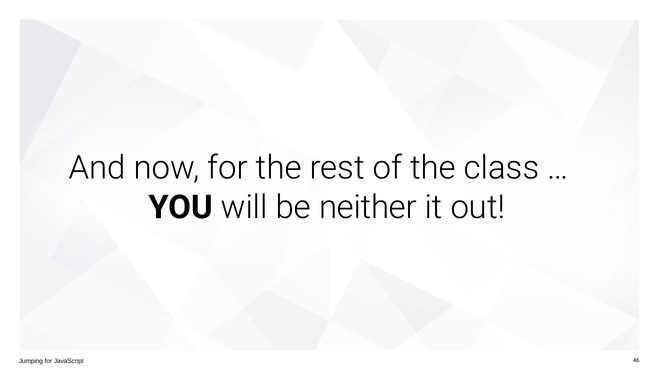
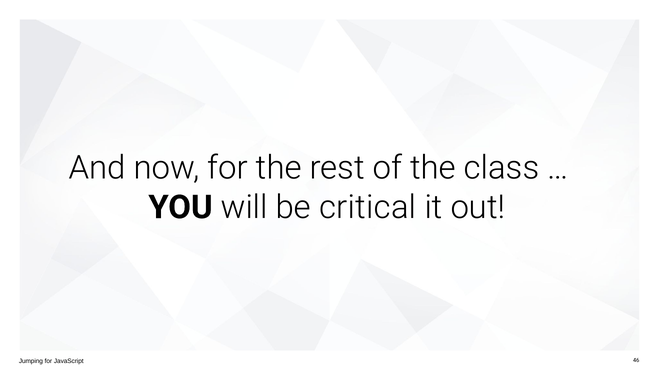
neither: neither -> critical
